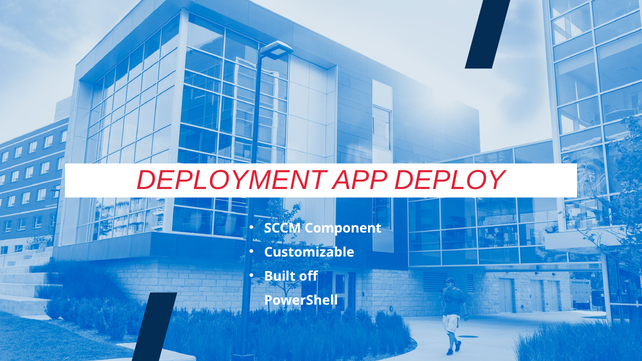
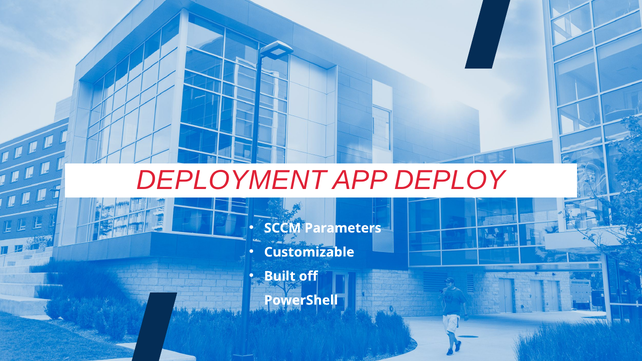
Component: Component -> Parameters
